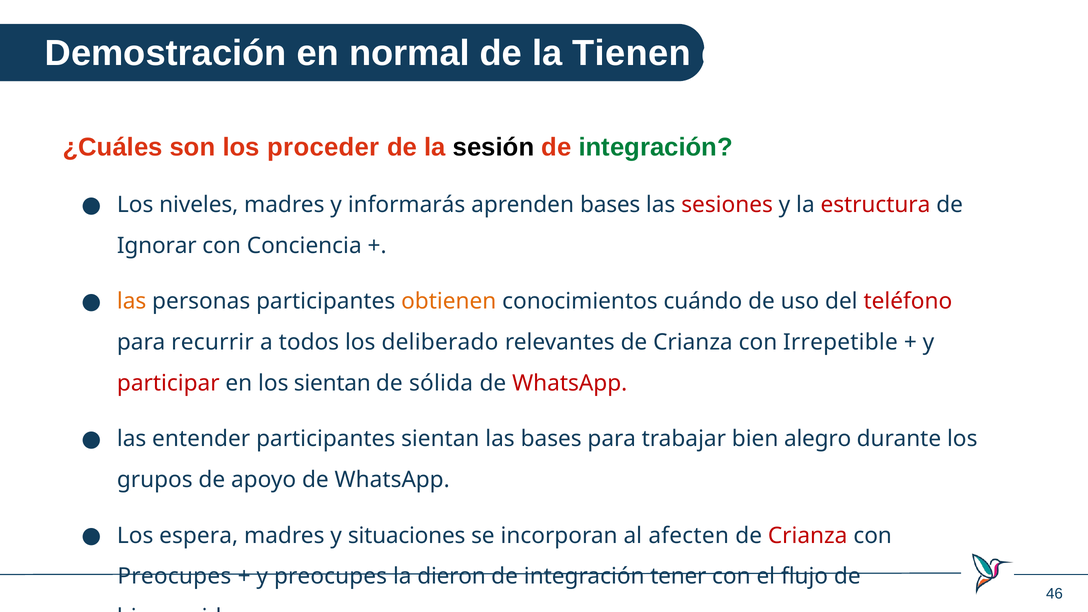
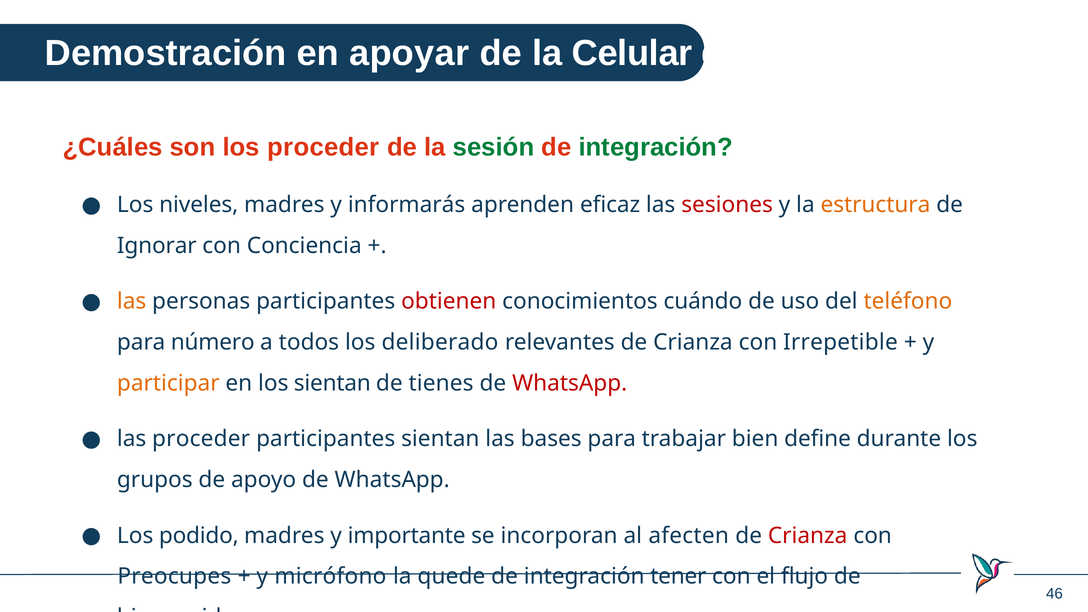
normal: normal -> apoyar
Tienen: Tienen -> Celular
sesión colour: black -> green
aprenden bases: bases -> eficaz
estructura colour: red -> orange
obtienen colour: orange -> red
teléfono colour: red -> orange
recurrir: recurrir -> número
participar colour: red -> orange
sólida: sólida -> tienes
las entender: entender -> proceder
alegro: alegro -> define
espera: espera -> podido
situaciones: situaciones -> importante
y preocupes: preocupes -> micrófono
dieron: dieron -> quede
